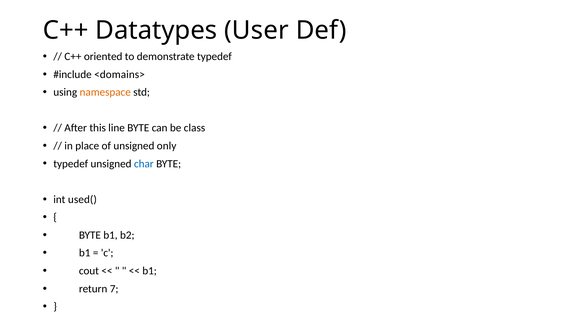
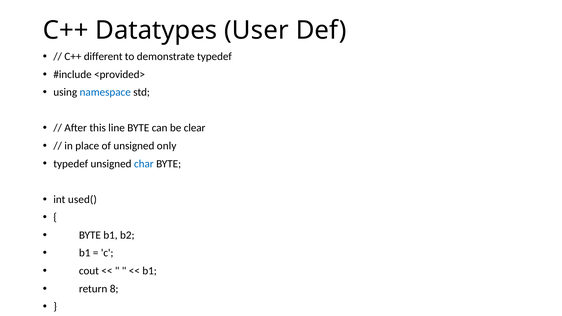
oriented: oriented -> different
<domains>: <domains> -> <provided>
namespace colour: orange -> blue
class: class -> clear
7: 7 -> 8
